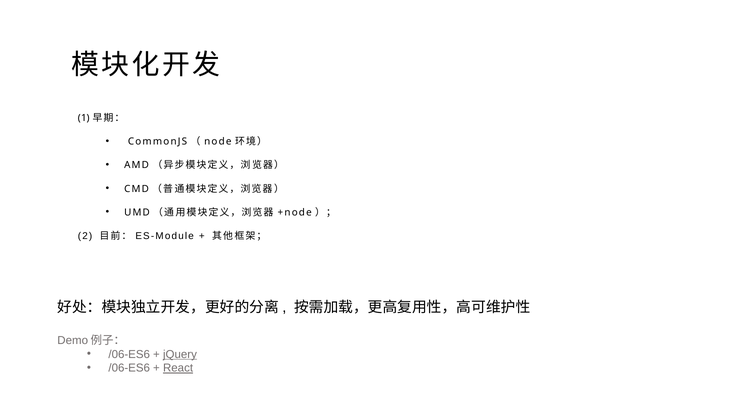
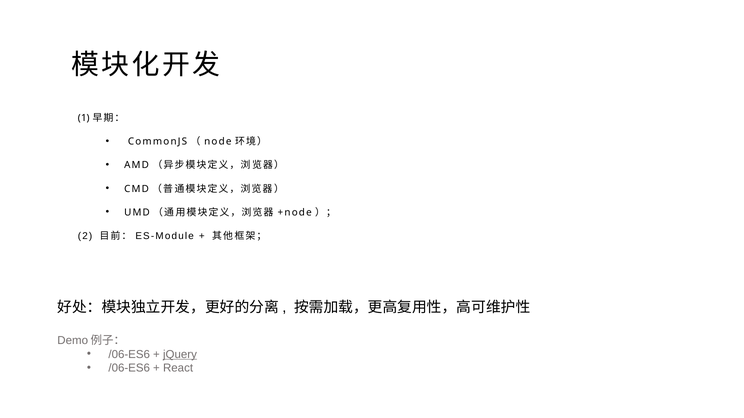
React underline: present -> none
